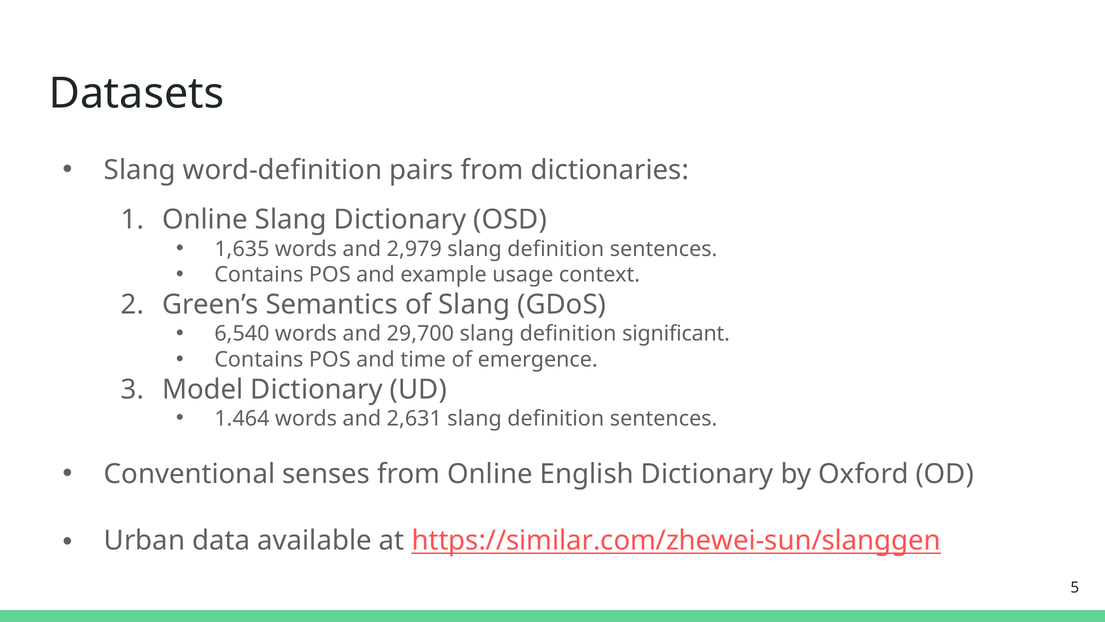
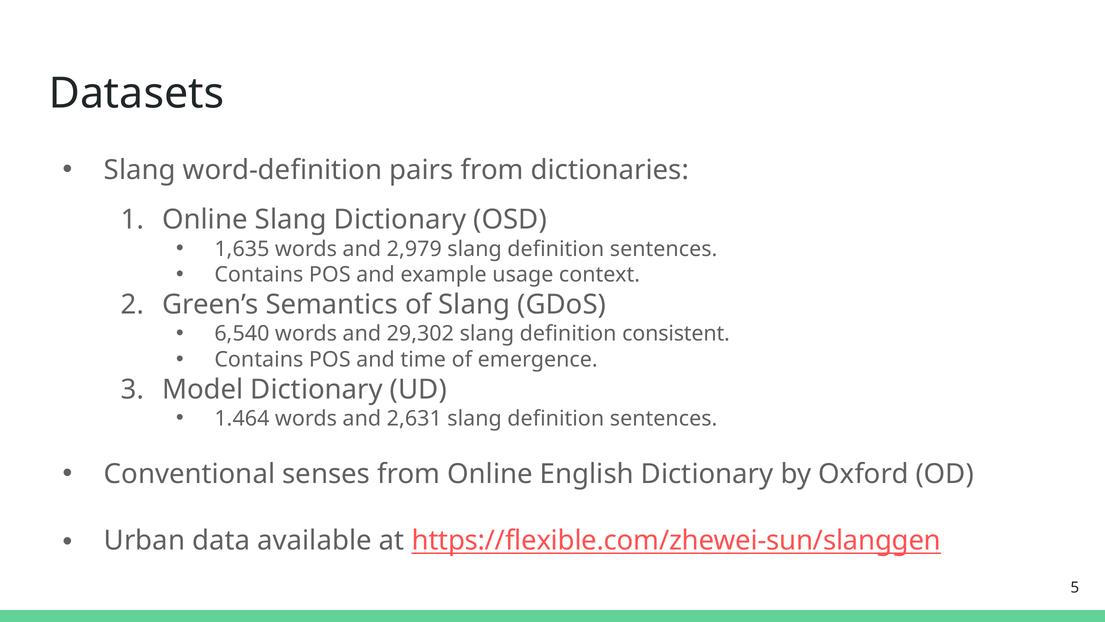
29,700: 29,700 -> 29,302
significant: significant -> consistent
https://similar.com/zhewei-sun/slanggen: https://similar.com/zhewei-sun/slanggen -> https://flexible.com/zhewei-sun/slanggen
